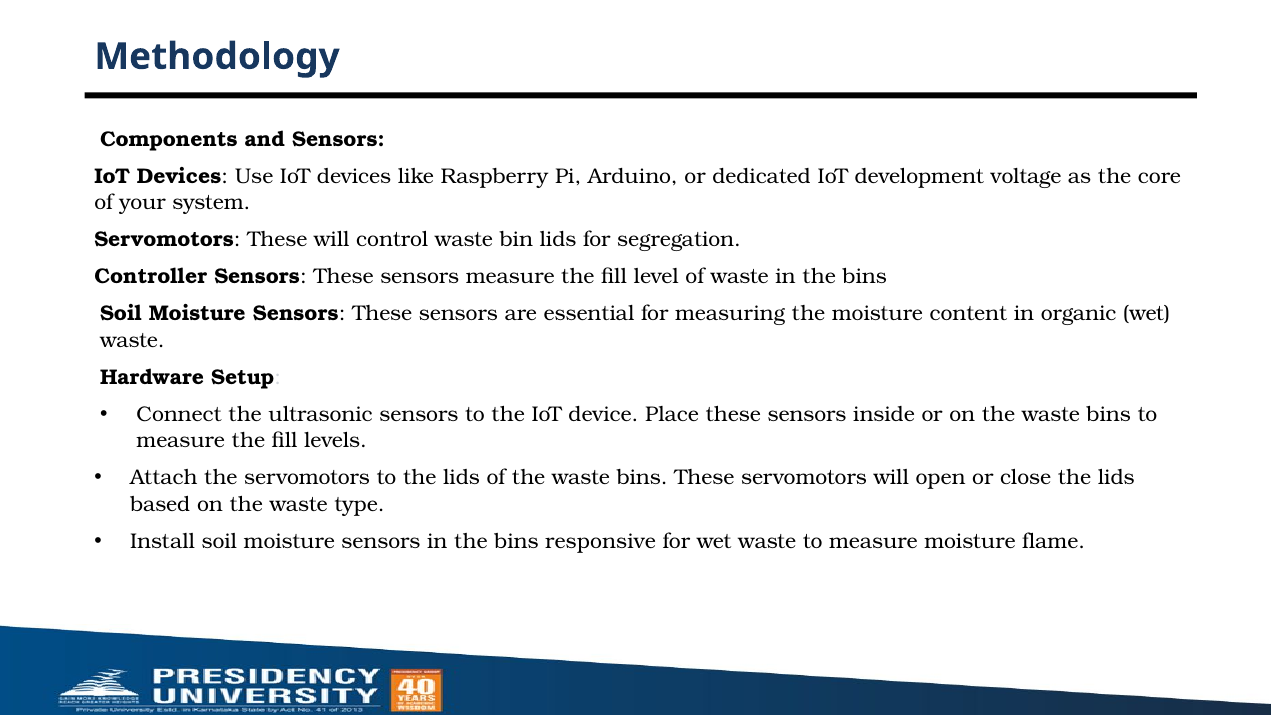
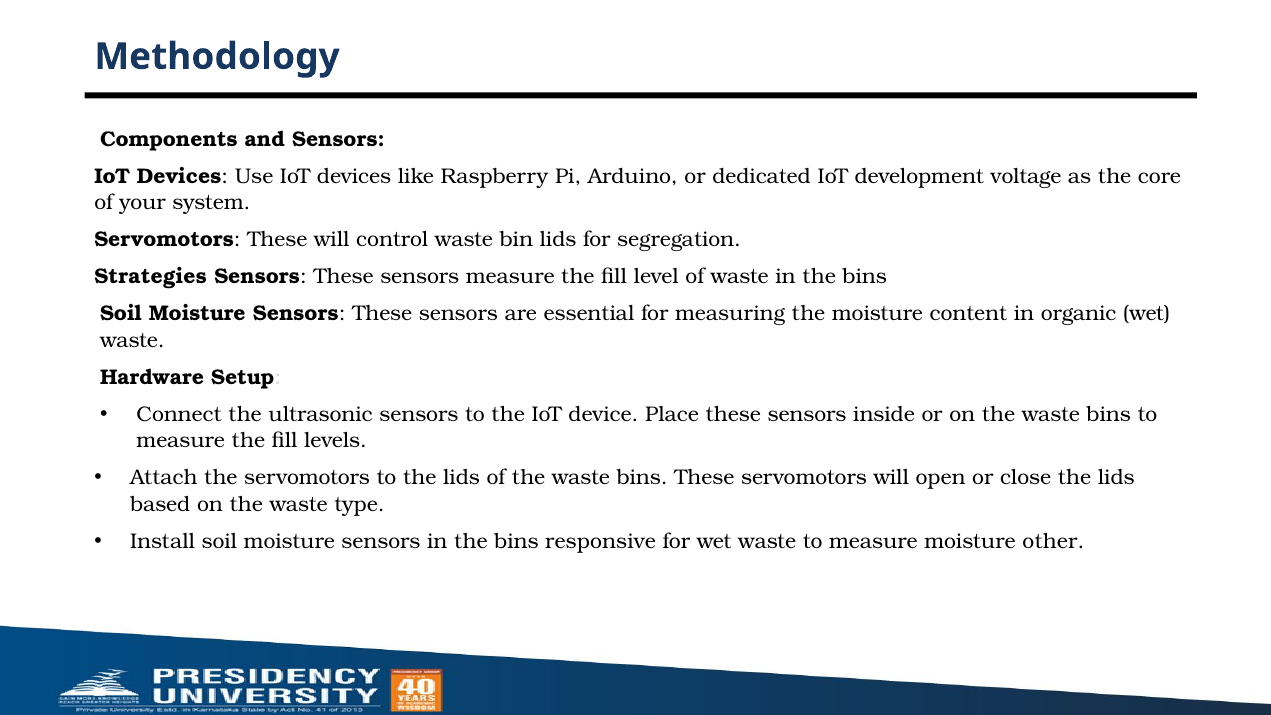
Controller: Controller -> Strategies
flame: flame -> other
